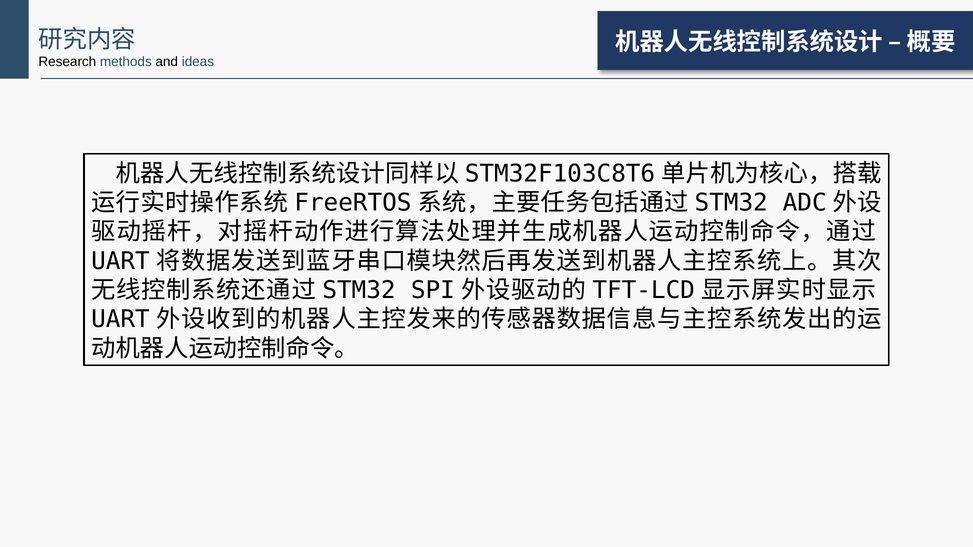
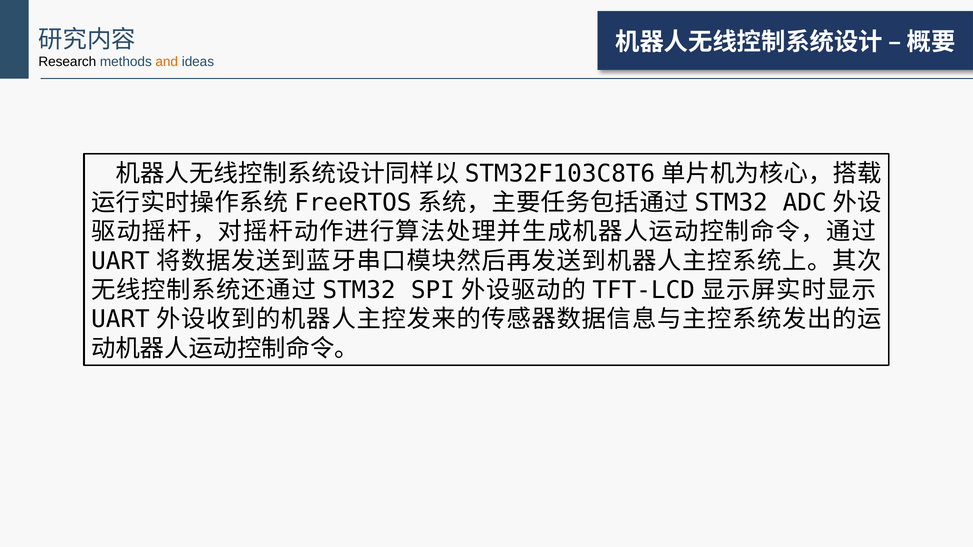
and colour: black -> orange
